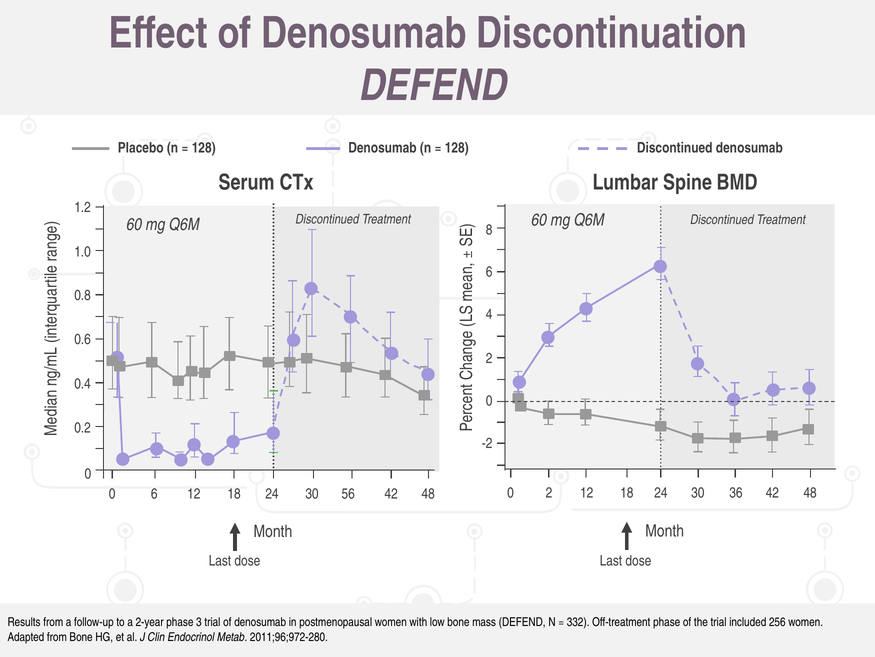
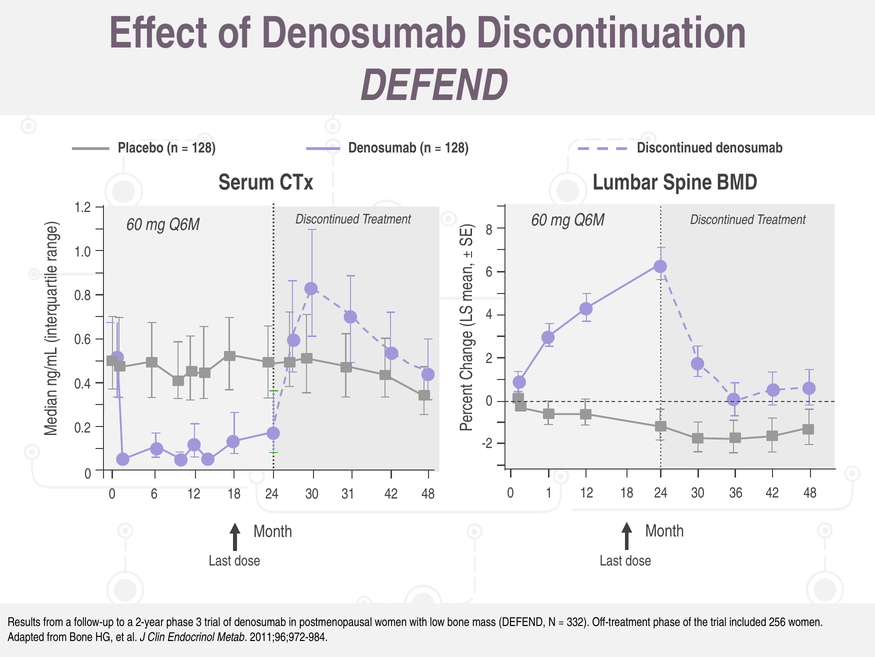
0 2: 2 -> 1
56: 56 -> 31
2011;96;972-280: 2011;96;972-280 -> 2011;96;972-984
